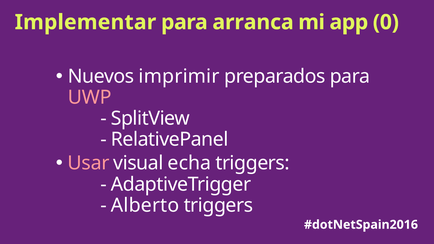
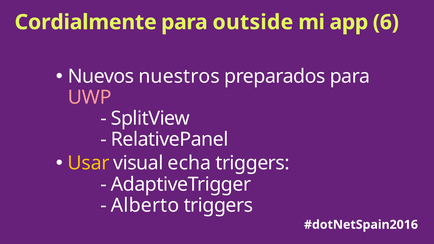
Implementar: Implementar -> Cordialmente
arranca: arranca -> outside
0: 0 -> 6
imprimir: imprimir -> nuestros
Usar colour: pink -> yellow
